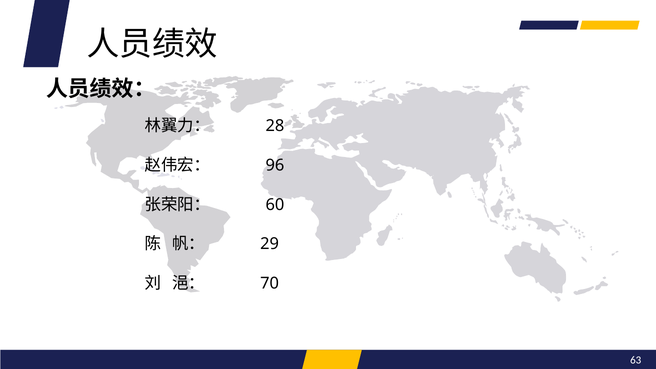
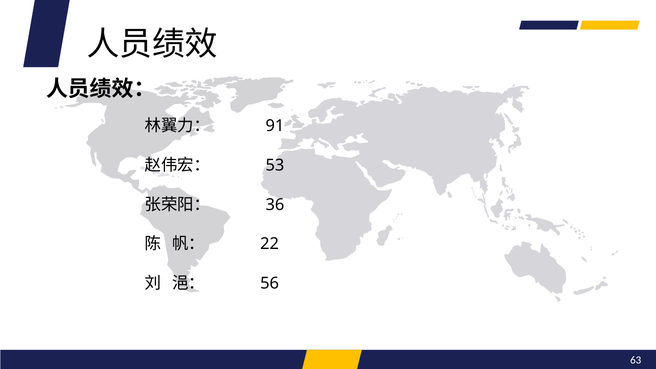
28: 28 -> 91
96: 96 -> 53
60: 60 -> 36
29: 29 -> 22
70: 70 -> 56
